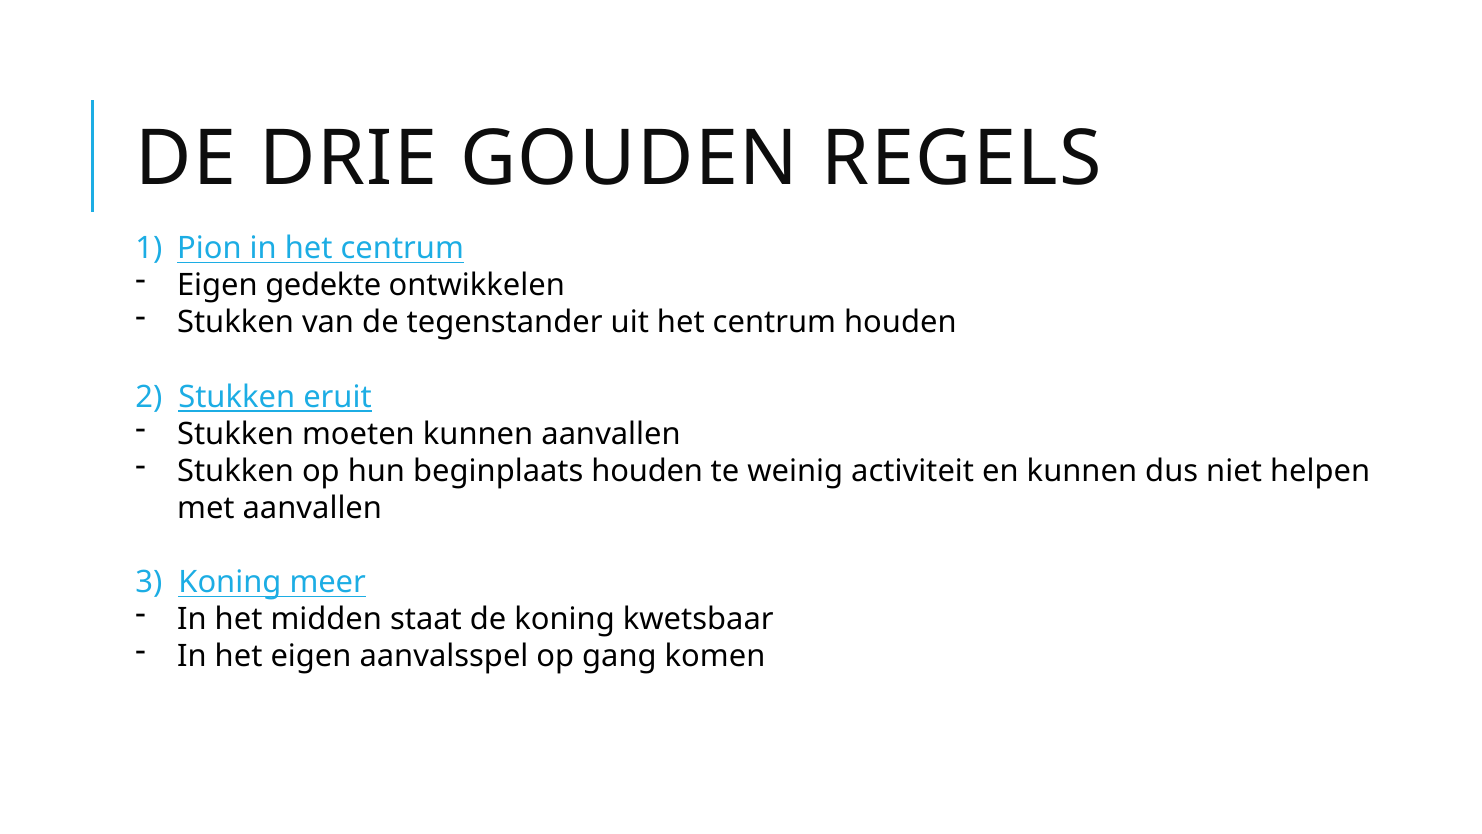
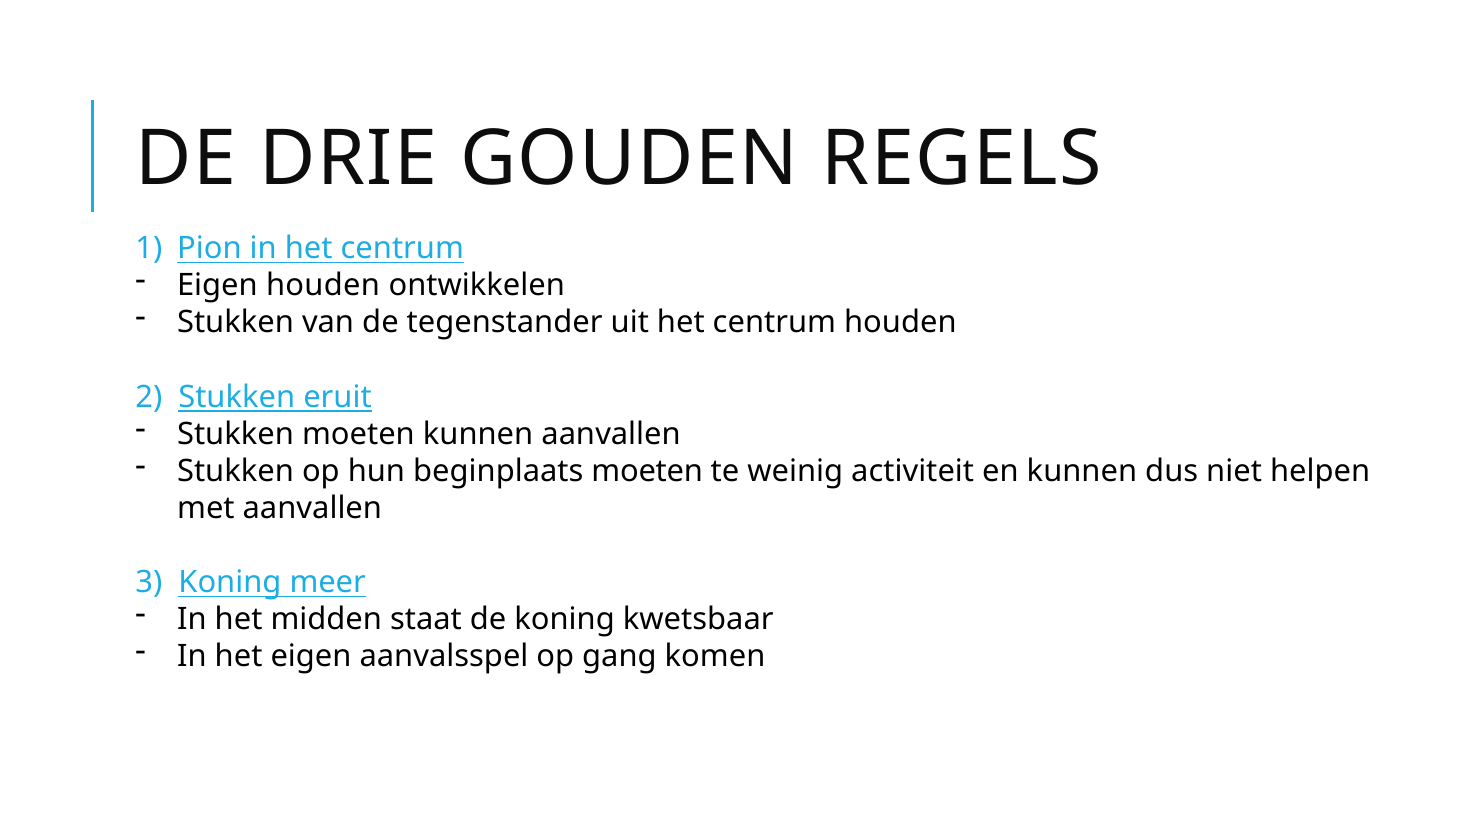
Eigen gedekte: gedekte -> houden
beginplaats houden: houden -> moeten
